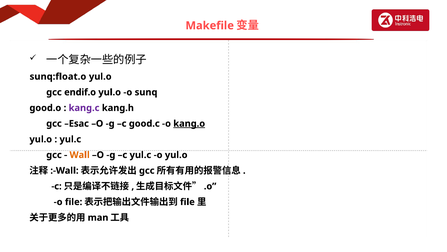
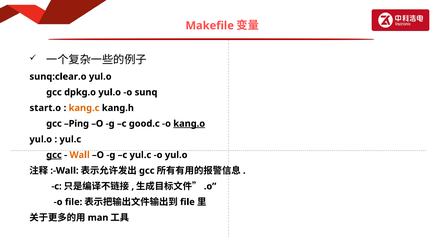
sunq:float.o: sunq:float.o -> sunq:clear.o
endif.o: endif.o -> dpkg.o
good.o: good.o -> start.o
kang.c colour: purple -> orange
Esac: Esac -> Ping
gcc at (54, 155) underline: none -> present
